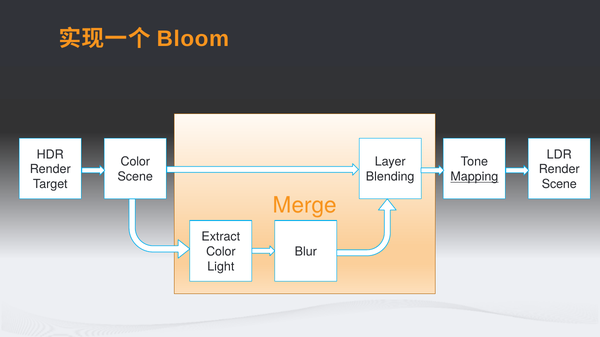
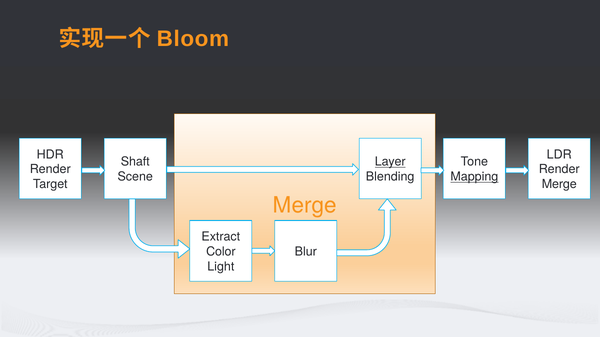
Color at (135, 162): Color -> Shaft
Layer underline: none -> present
Scene at (559, 185): Scene -> Merge
